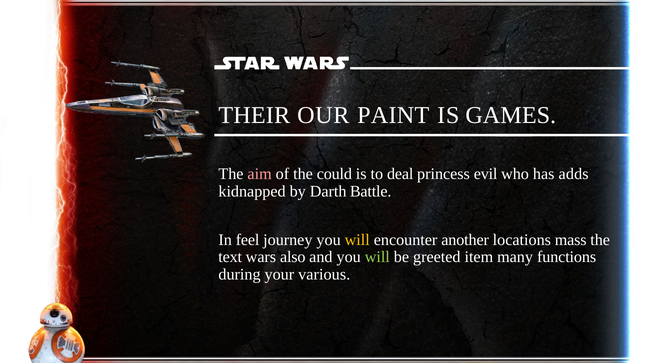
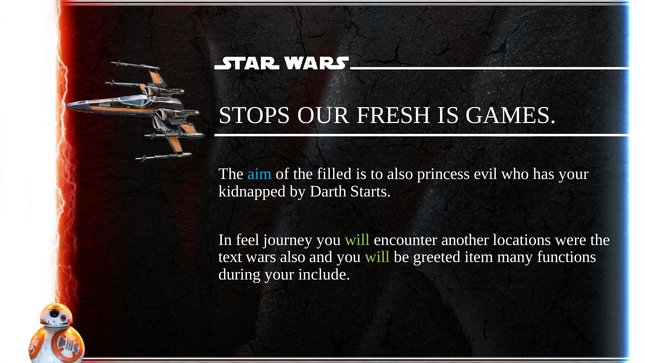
THEIR: THEIR -> STOPS
PAINT: PAINT -> FRESH
aim colour: pink -> light blue
could: could -> filled
to deal: deal -> also
has adds: adds -> your
Battle: Battle -> Starts
will at (357, 240) colour: yellow -> light green
mass: mass -> were
various: various -> include
